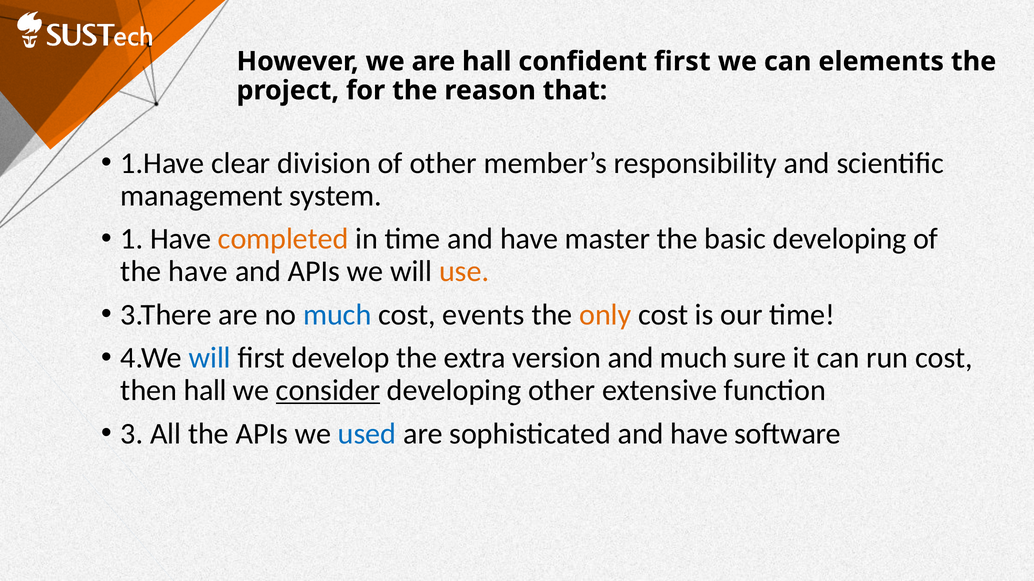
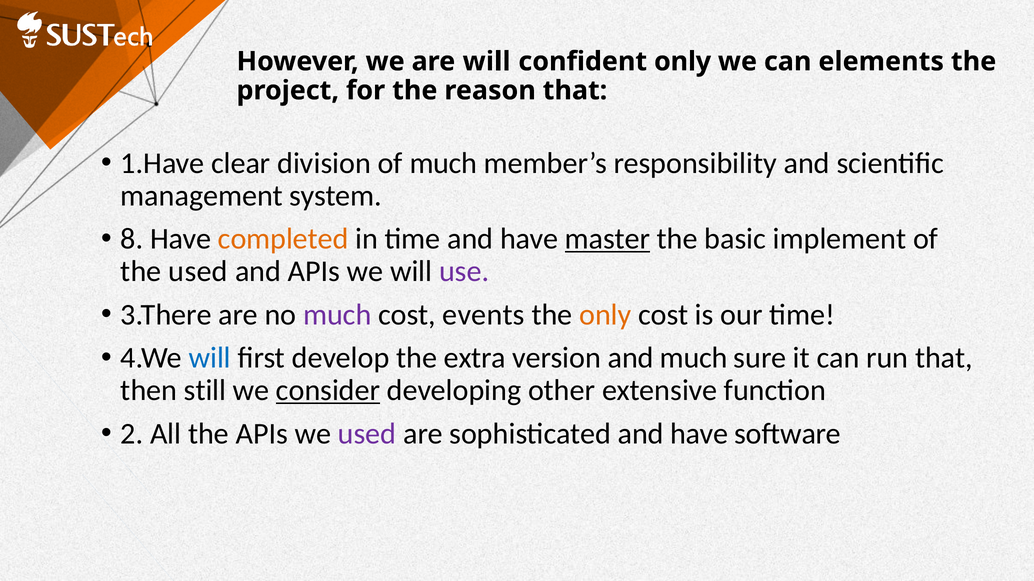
are hall: hall -> will
confident first: first -> only
of other: other -> much
1: 1 -> 8
master underline: none -> present
basic developing: developing -> implement
the have: have -> used
use colour: orange -> purple
much at (337, 315) colour: blue -> purple
run cost: cost -> that
then hall: hall -> still
3: 3 -> 2
used at (367, 434) colour: blue -> purple
